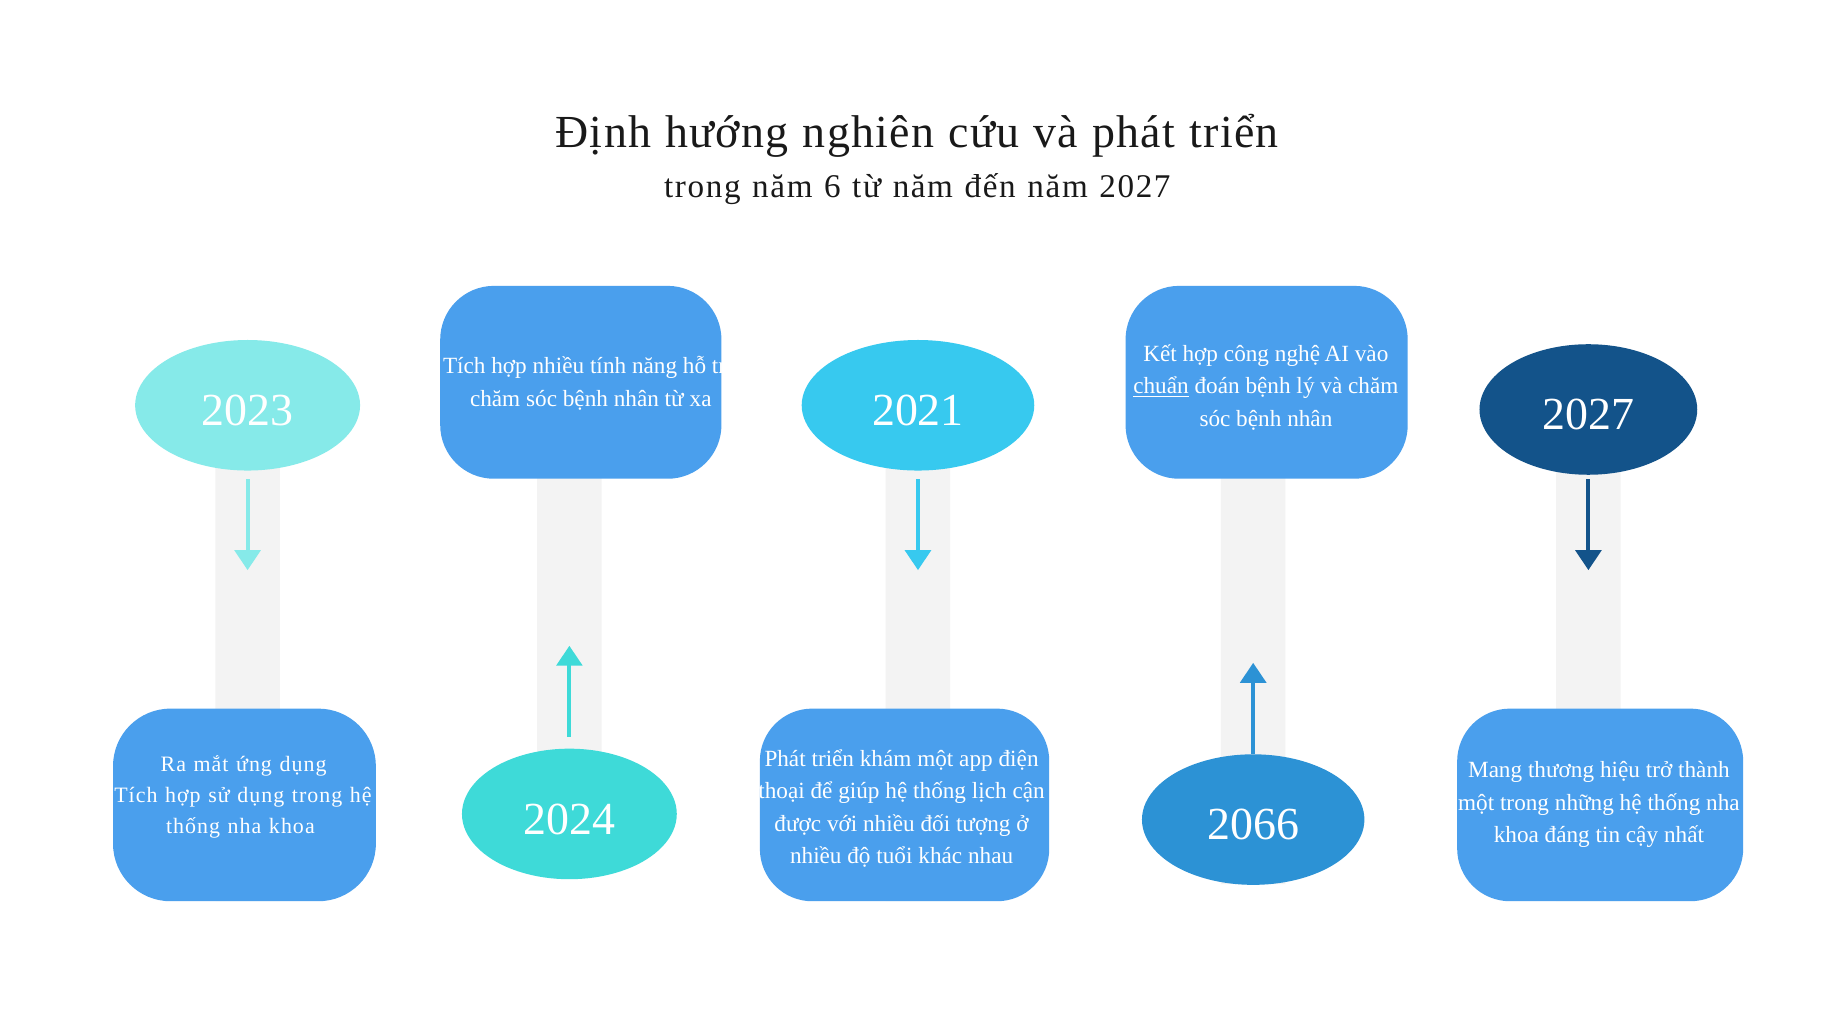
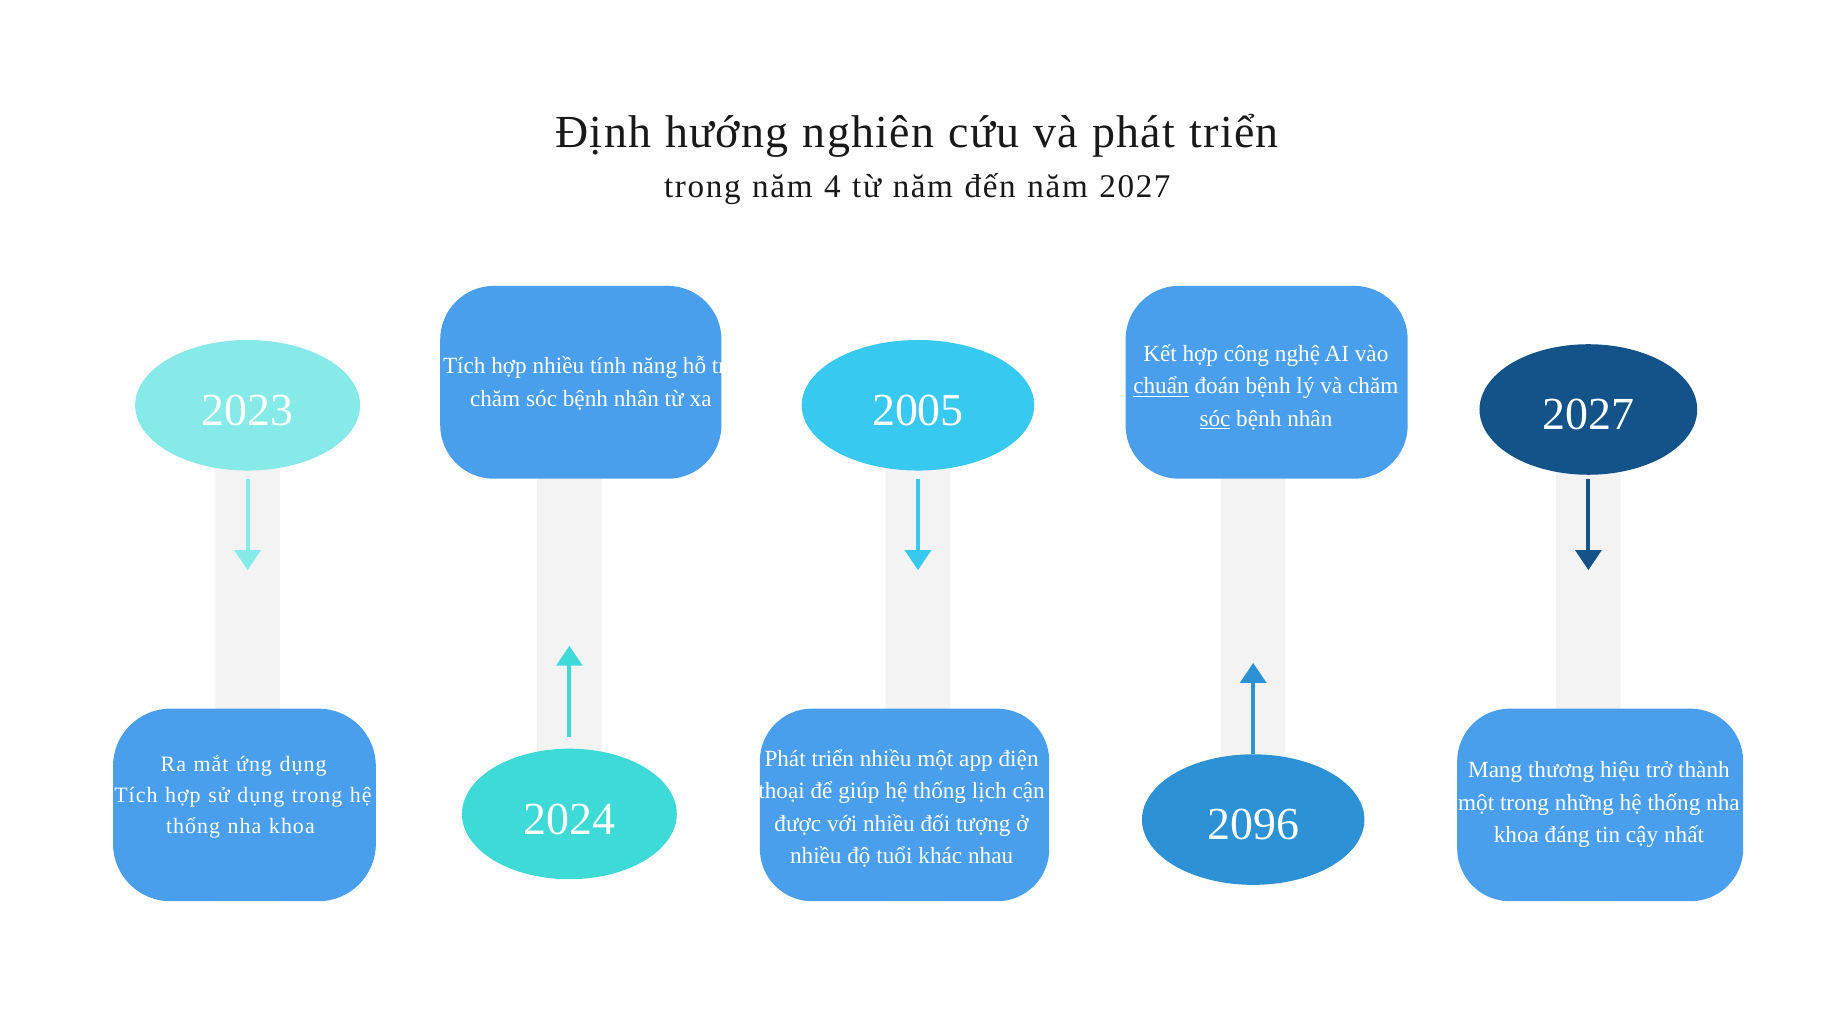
6: 6 -> 4
2021: 2021 -> 2005
sóc at (1215, 419) underline: none -> present
triển khám: khám -> nhiều
2066: 2066 -> 2096
